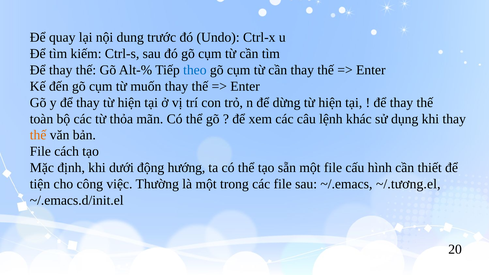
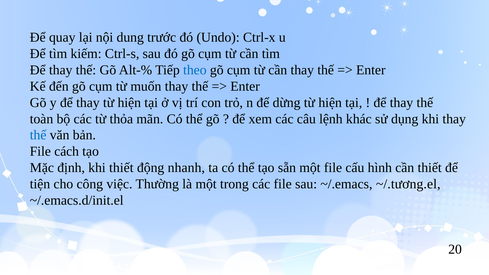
thế at (38, 135) colour: orange -> blue
khi dưới: dưới -> thiết
hướng: hướng -> nhanh
